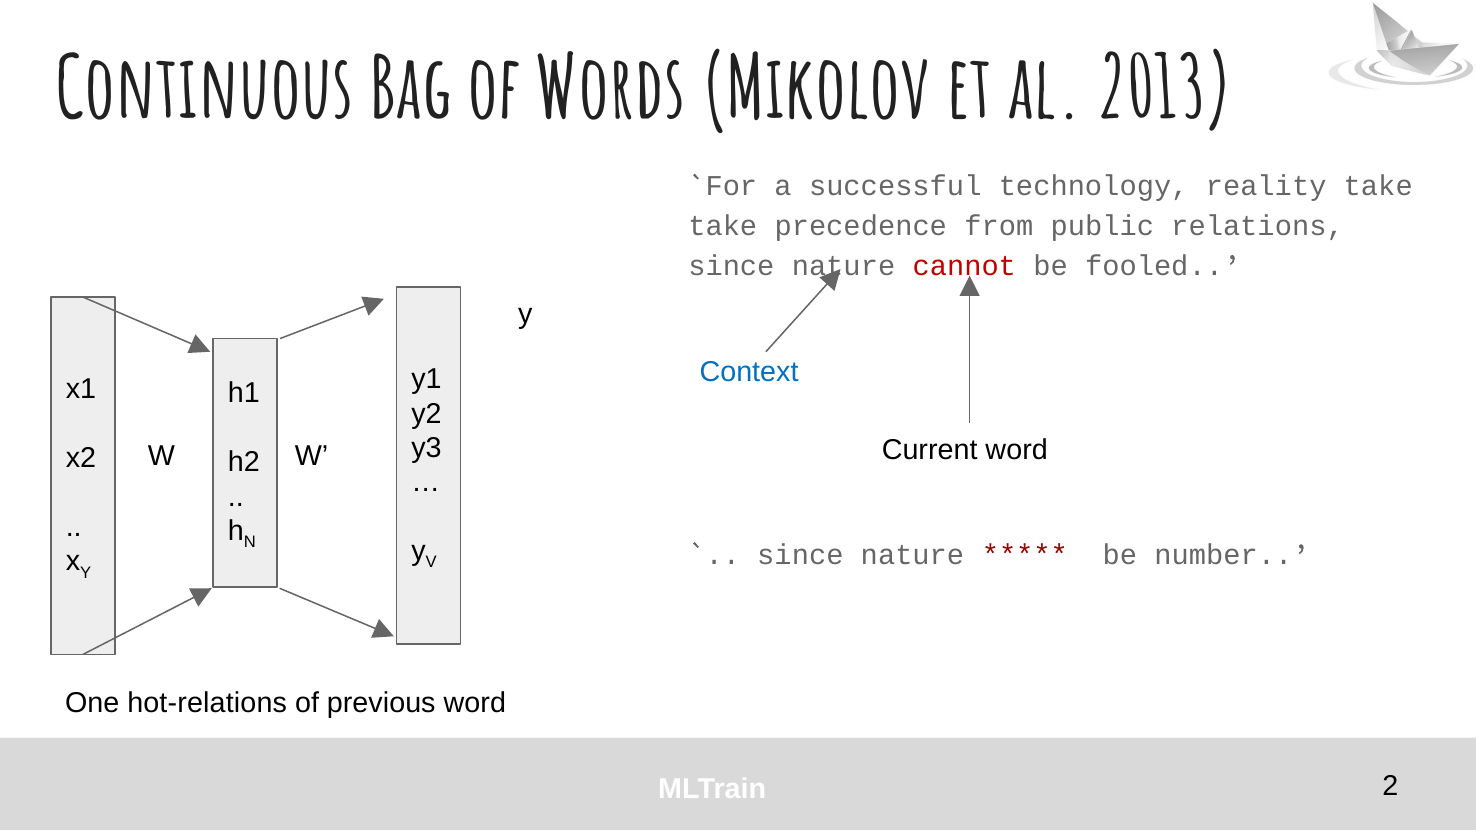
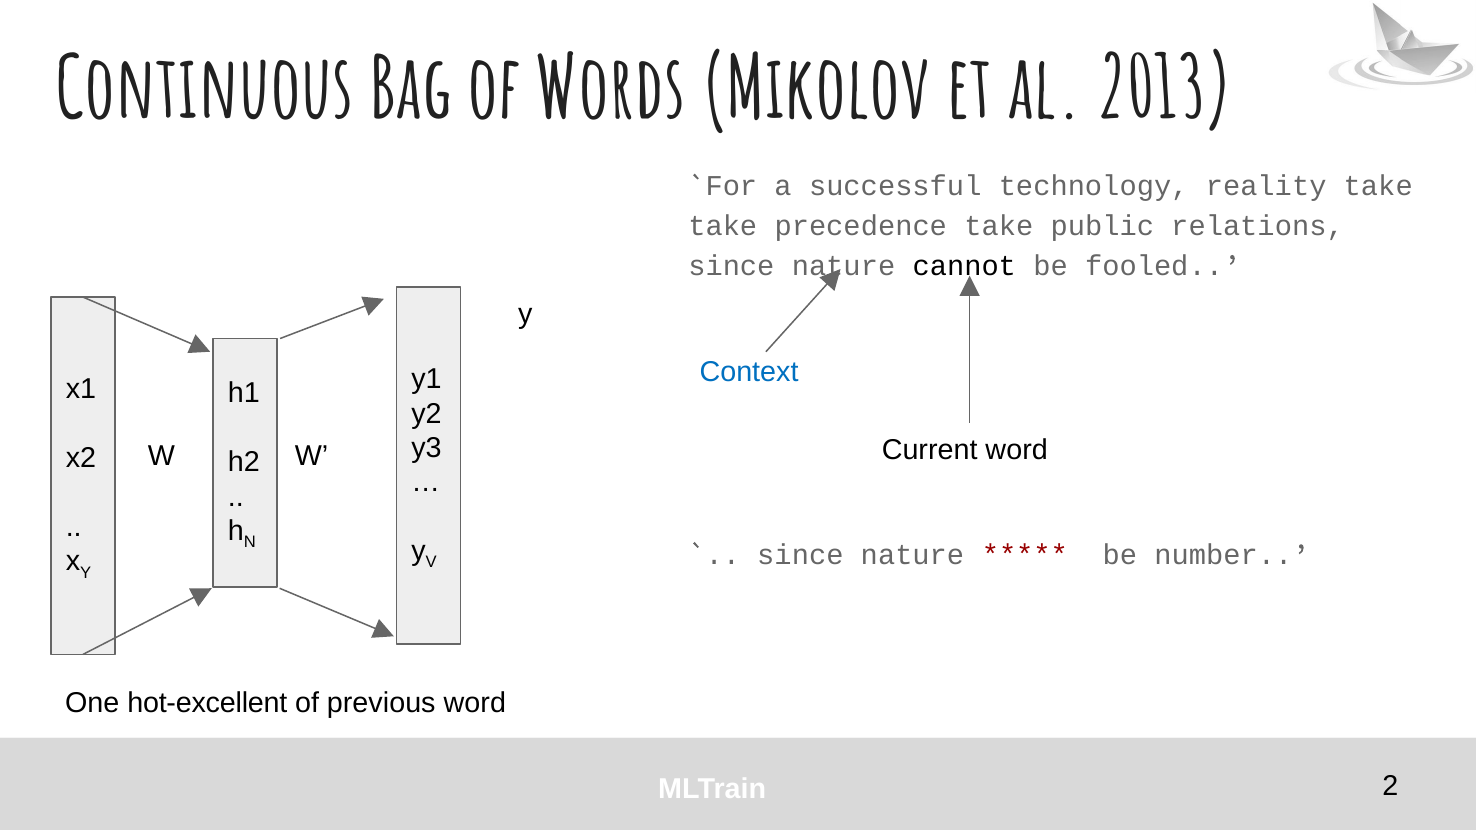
precedence from: from -> take
cannot colour: red -> black
hot-relations: hot-relations -> hot-excellent
